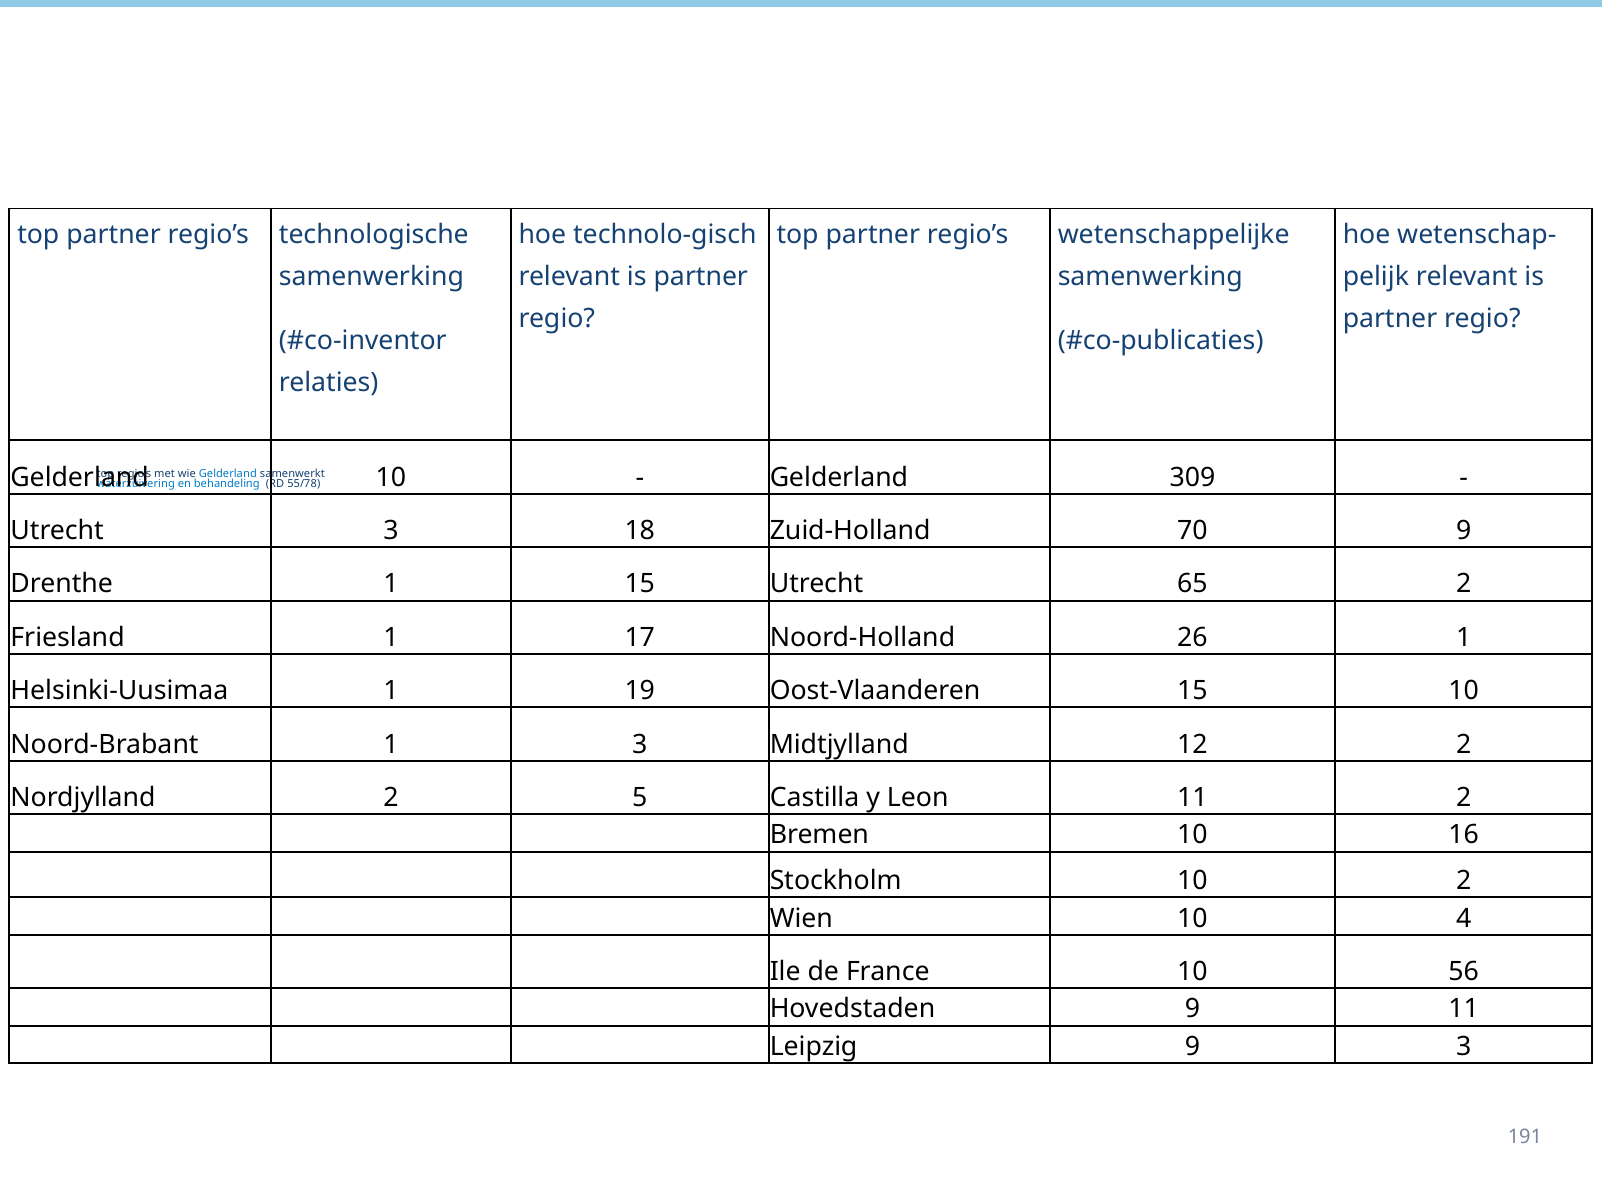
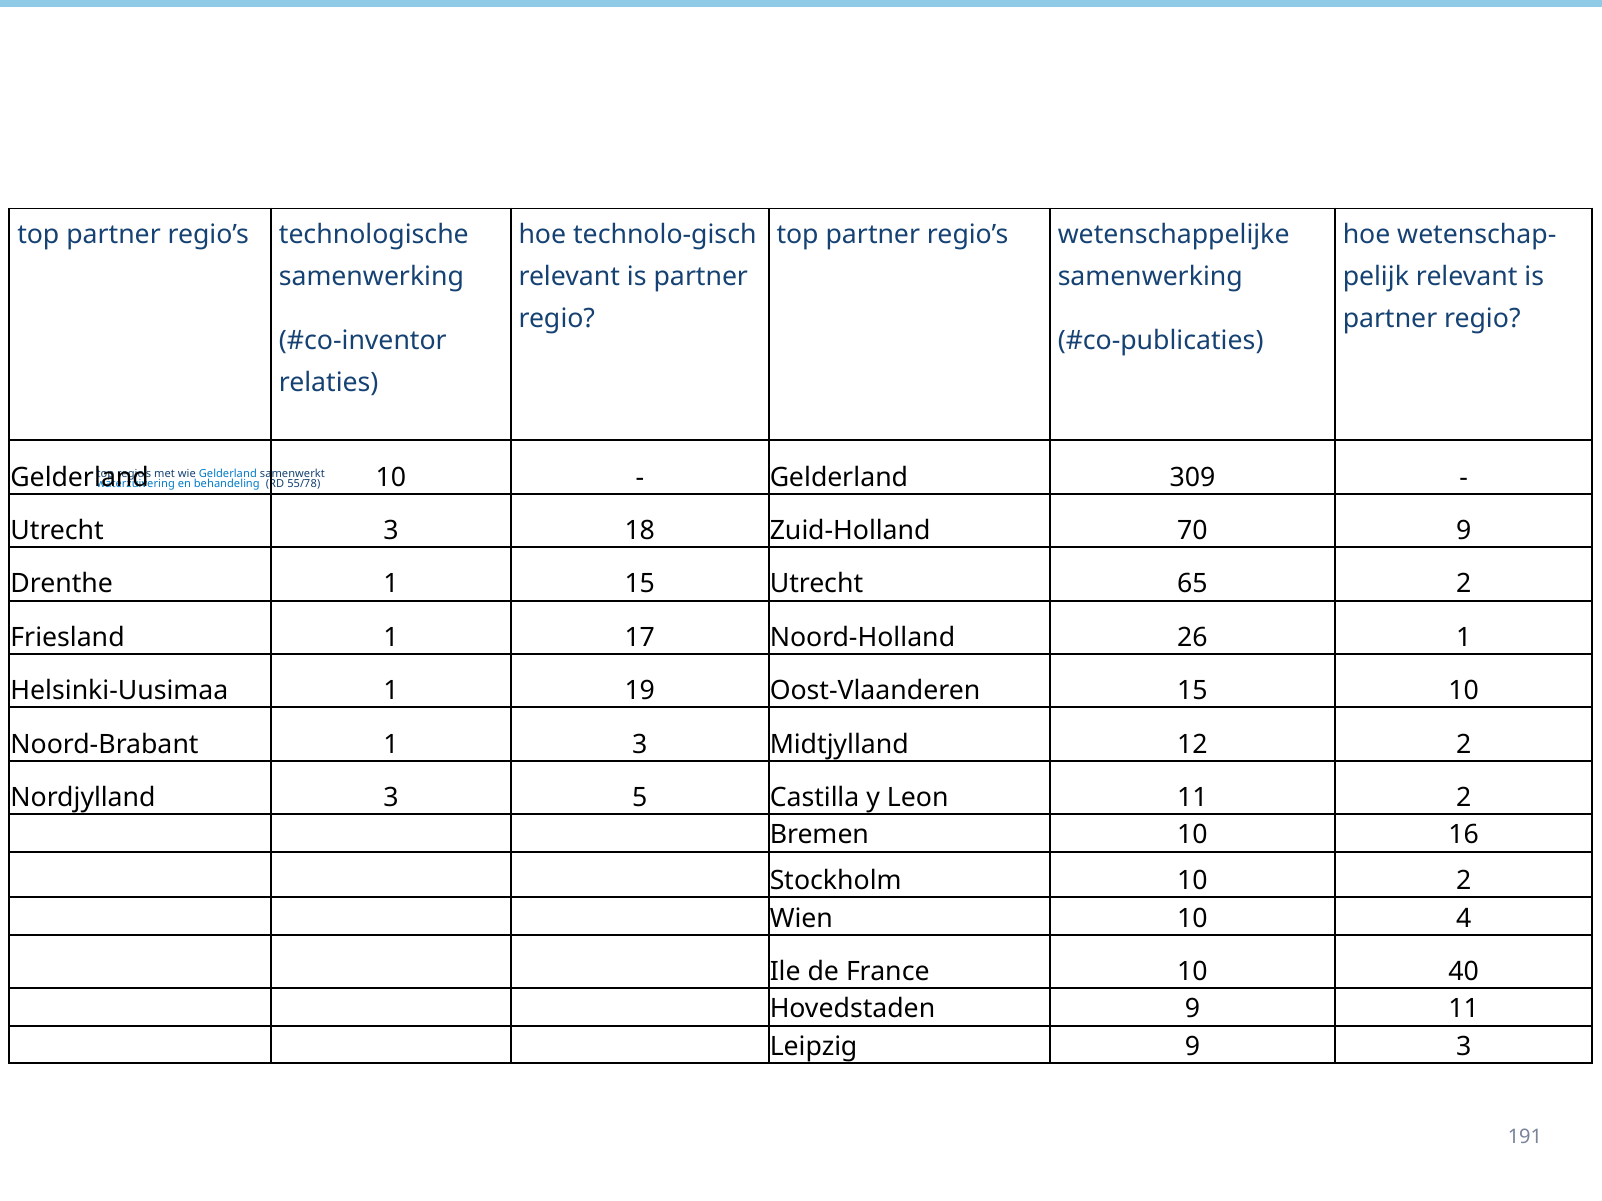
Nordjylland 2: 2 -> 3
56: 56 -> 40
